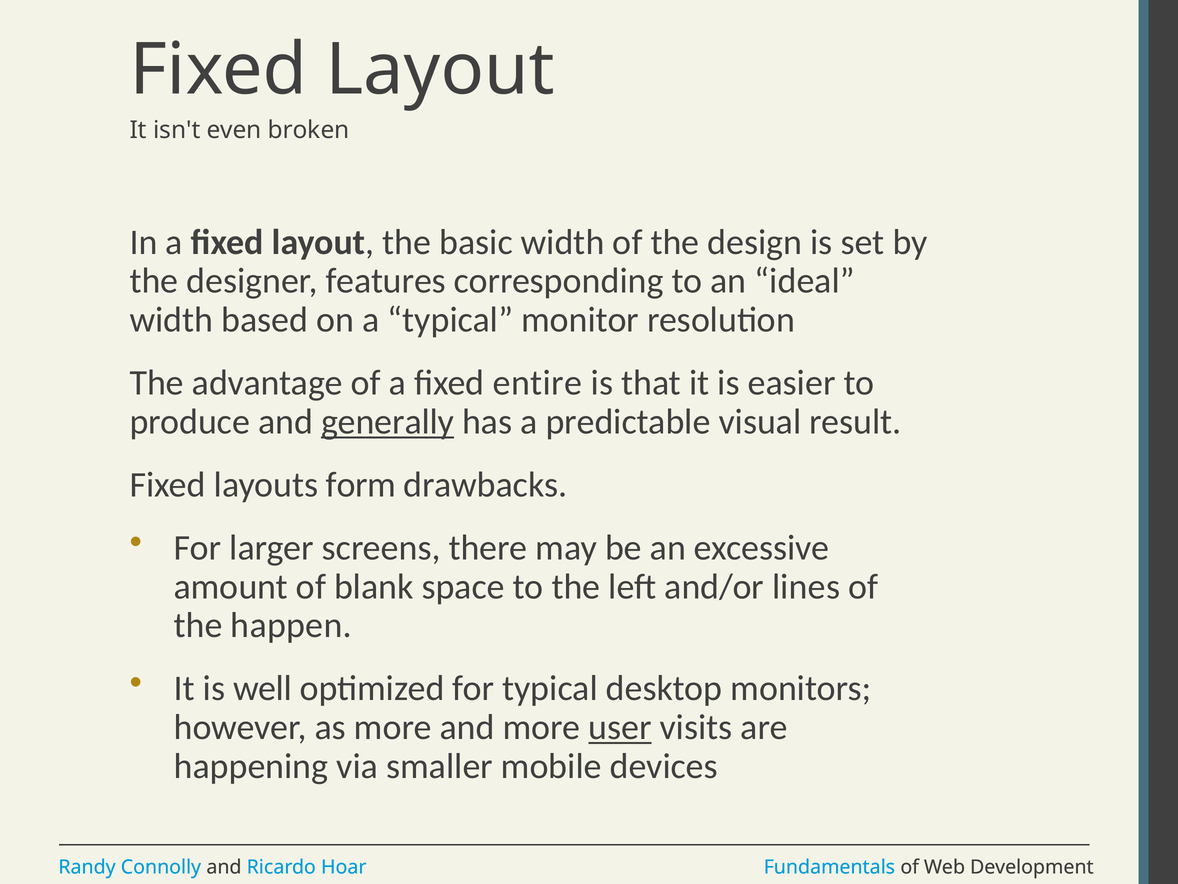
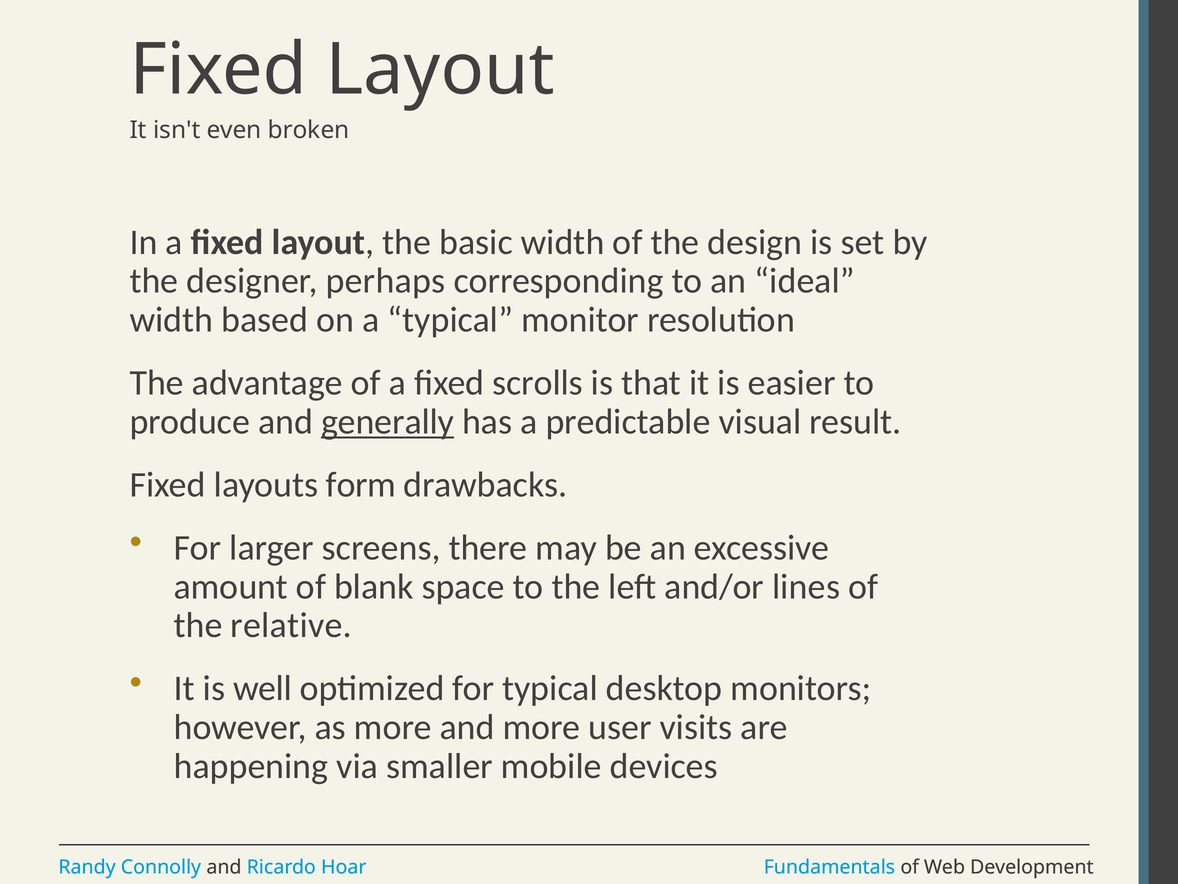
features: features -> perhaps
entire: entire -> scrolls
happen: happen -> relative
user underline: present -> none
